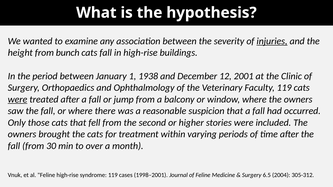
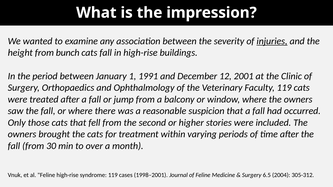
hypothesis: hypothesis -> impression
1938: 1938 -> 1991
were at (18, 100) underline: present -> none
